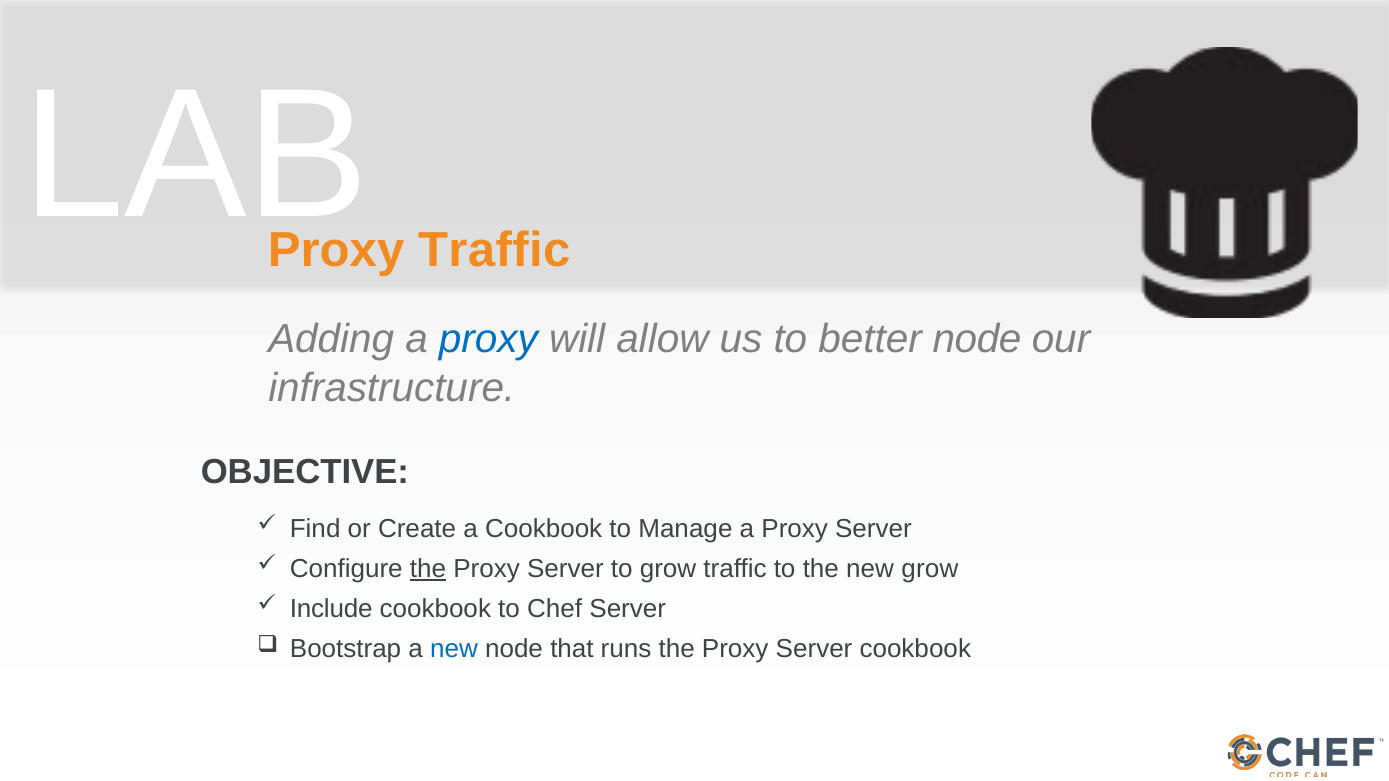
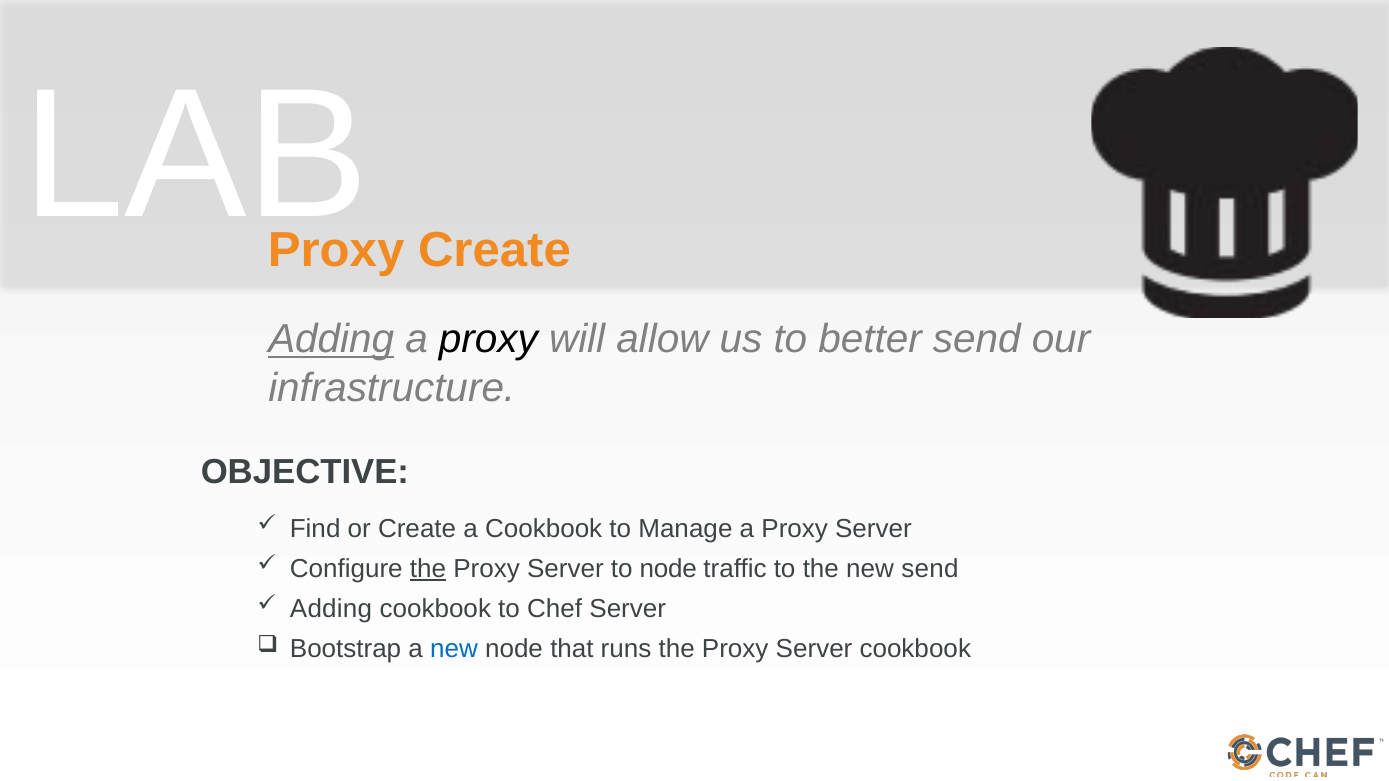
Traffic at (494, 250): Traffic -> Create
Adding at (331, 340) underline: none -> present
proxy at (488, 340) colour: blue -> black
better node: node -> send
to grow: grow -> node
new grow: grow -> send
Include at (331, 609): Include -> Adding
